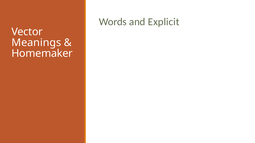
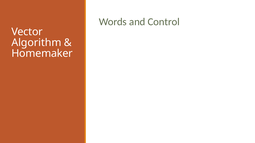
Explicit: Explicit -> Control
Meanings: Meanings -> Algorithm
